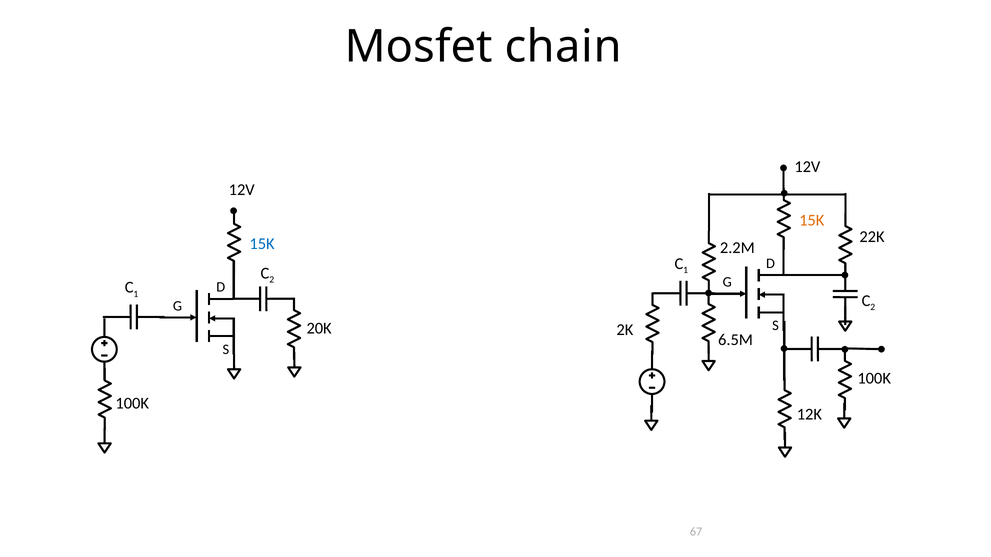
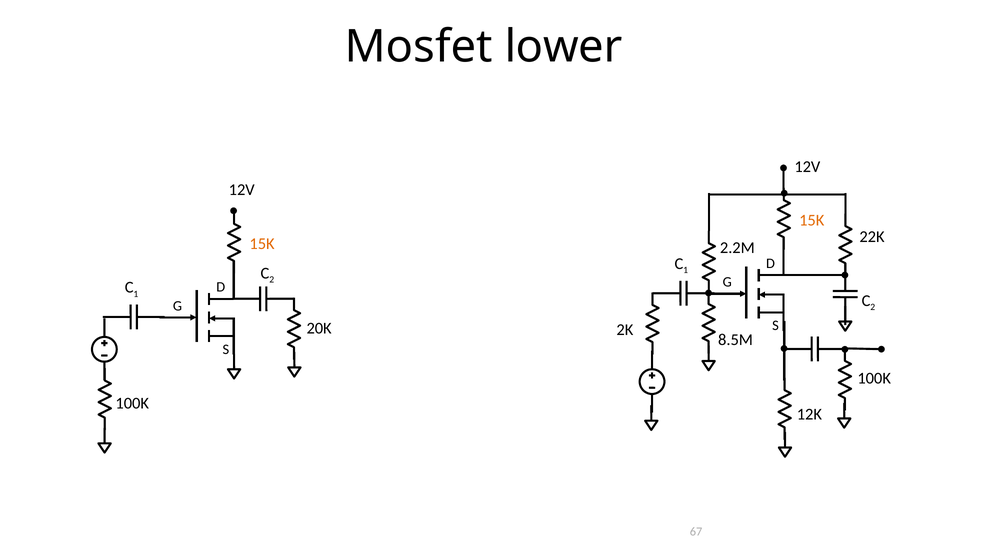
chain: chain -> lower
15K at (262, 244) colour: blue -> orange
6.5M: 6.5M -> 8.5M
